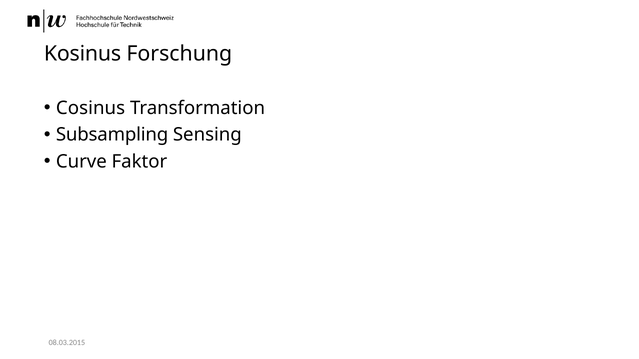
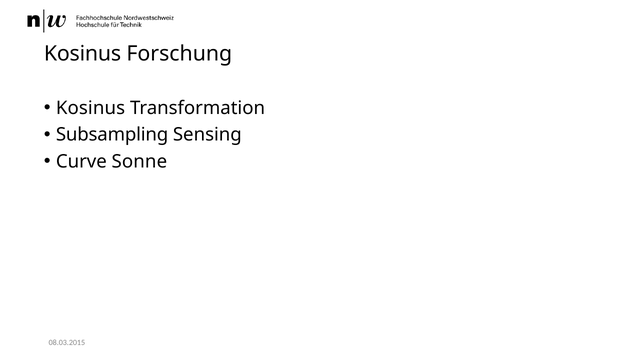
Cosinus at (91, 108): Cosinus -> Kosinus
Faktor: Faktor -> Sonne
